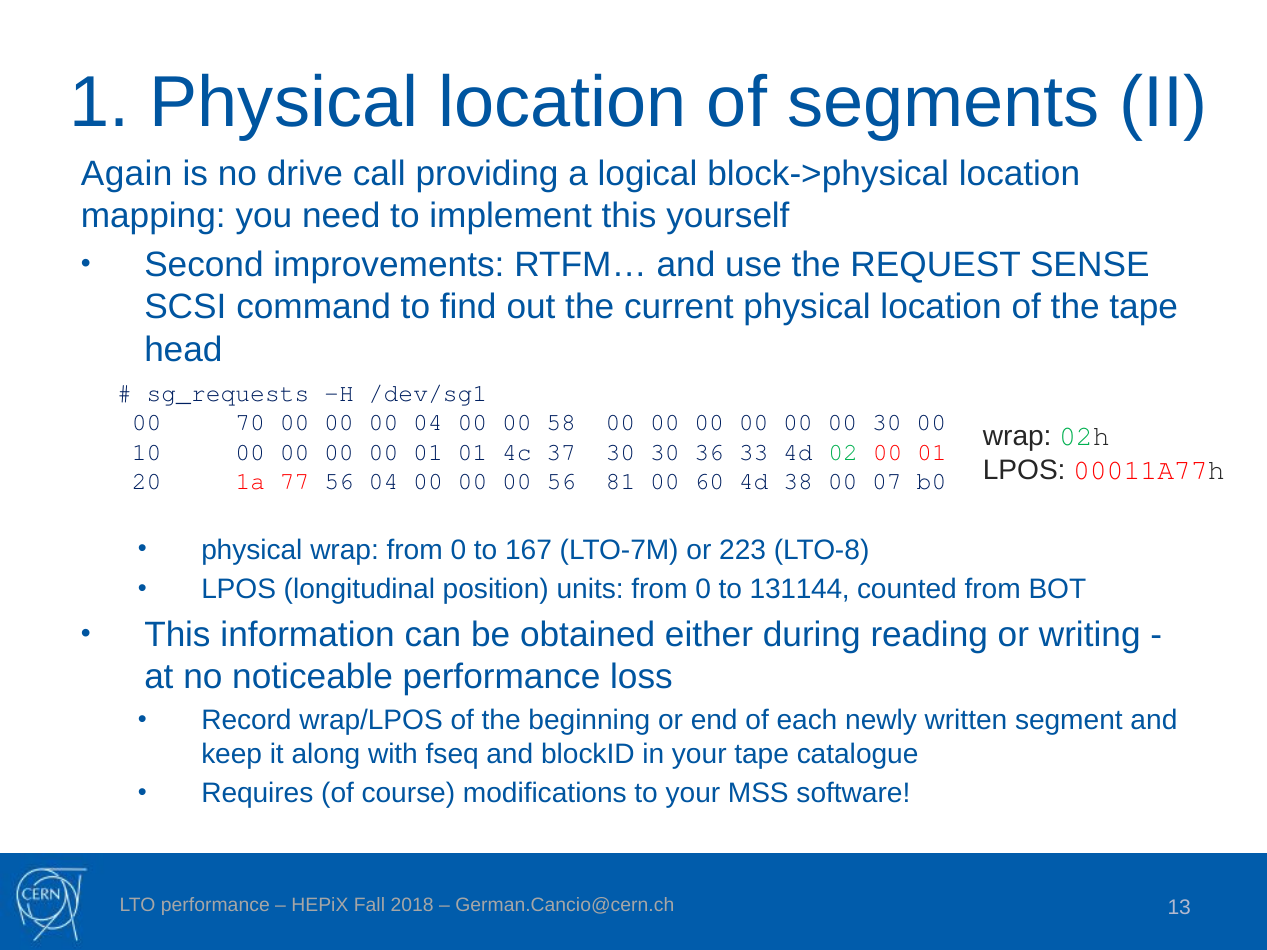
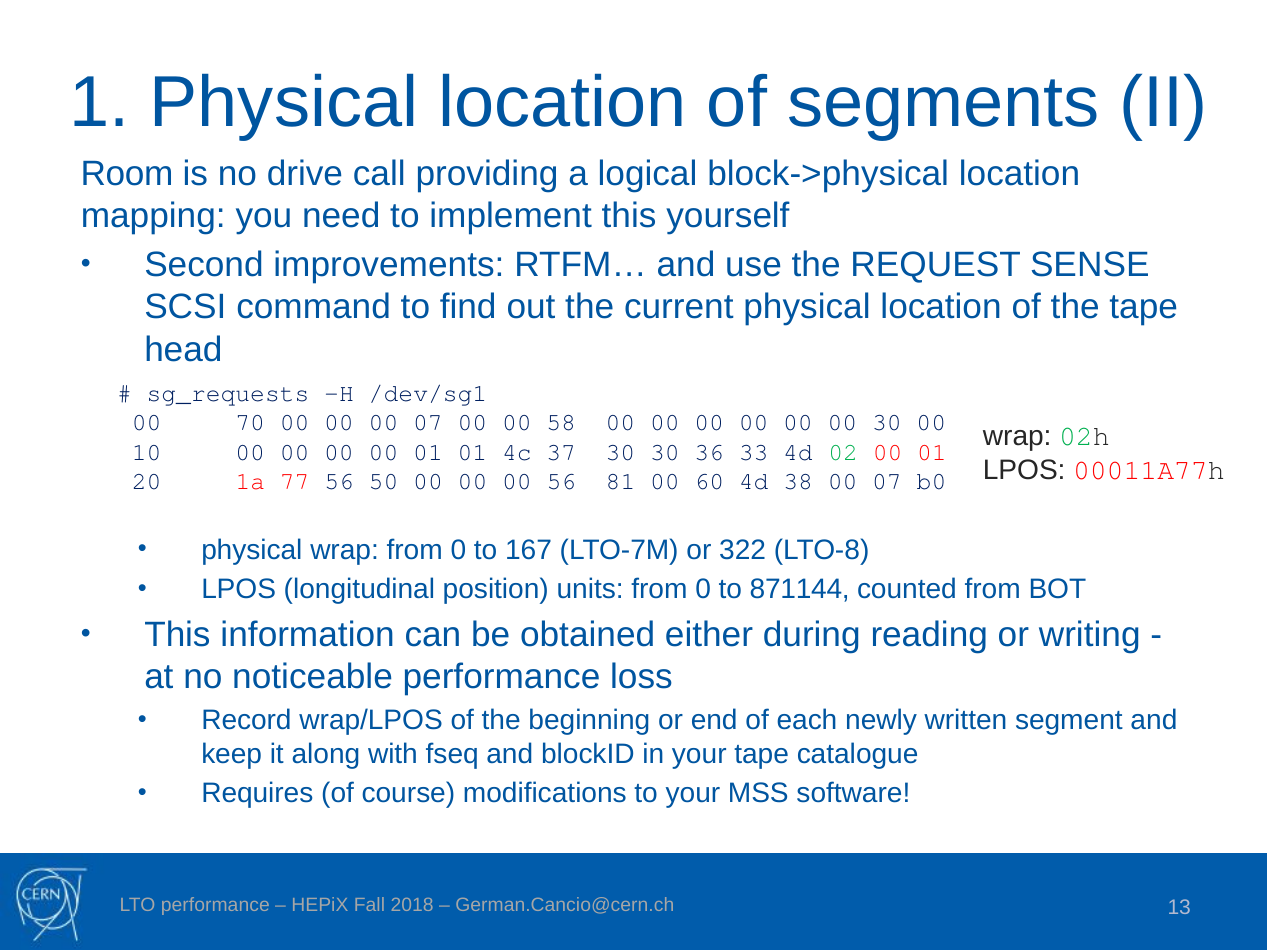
Again: Again -> Room
00 00 04: 04 -> 07
56 04: 04 -> 50
223: 223 -> 322
131144: 131144 -> 871144
